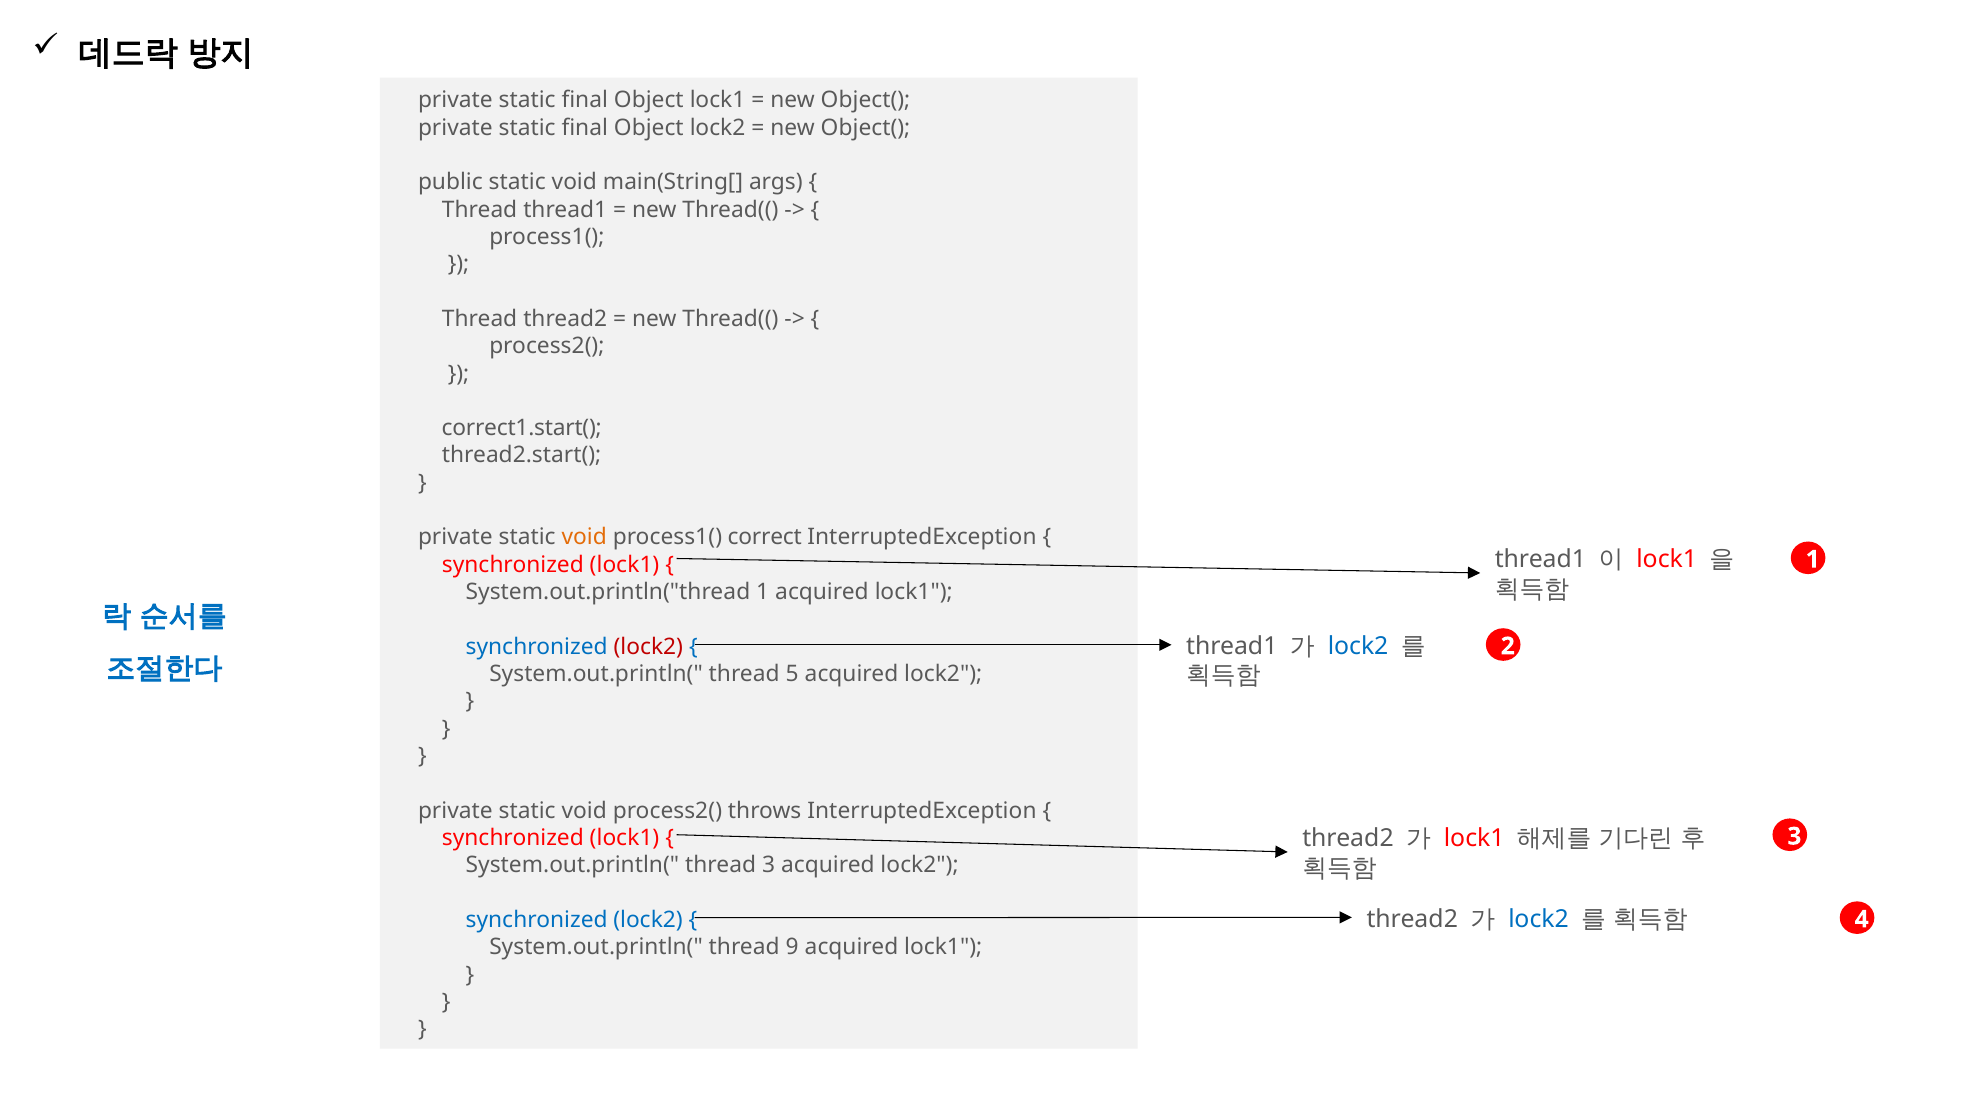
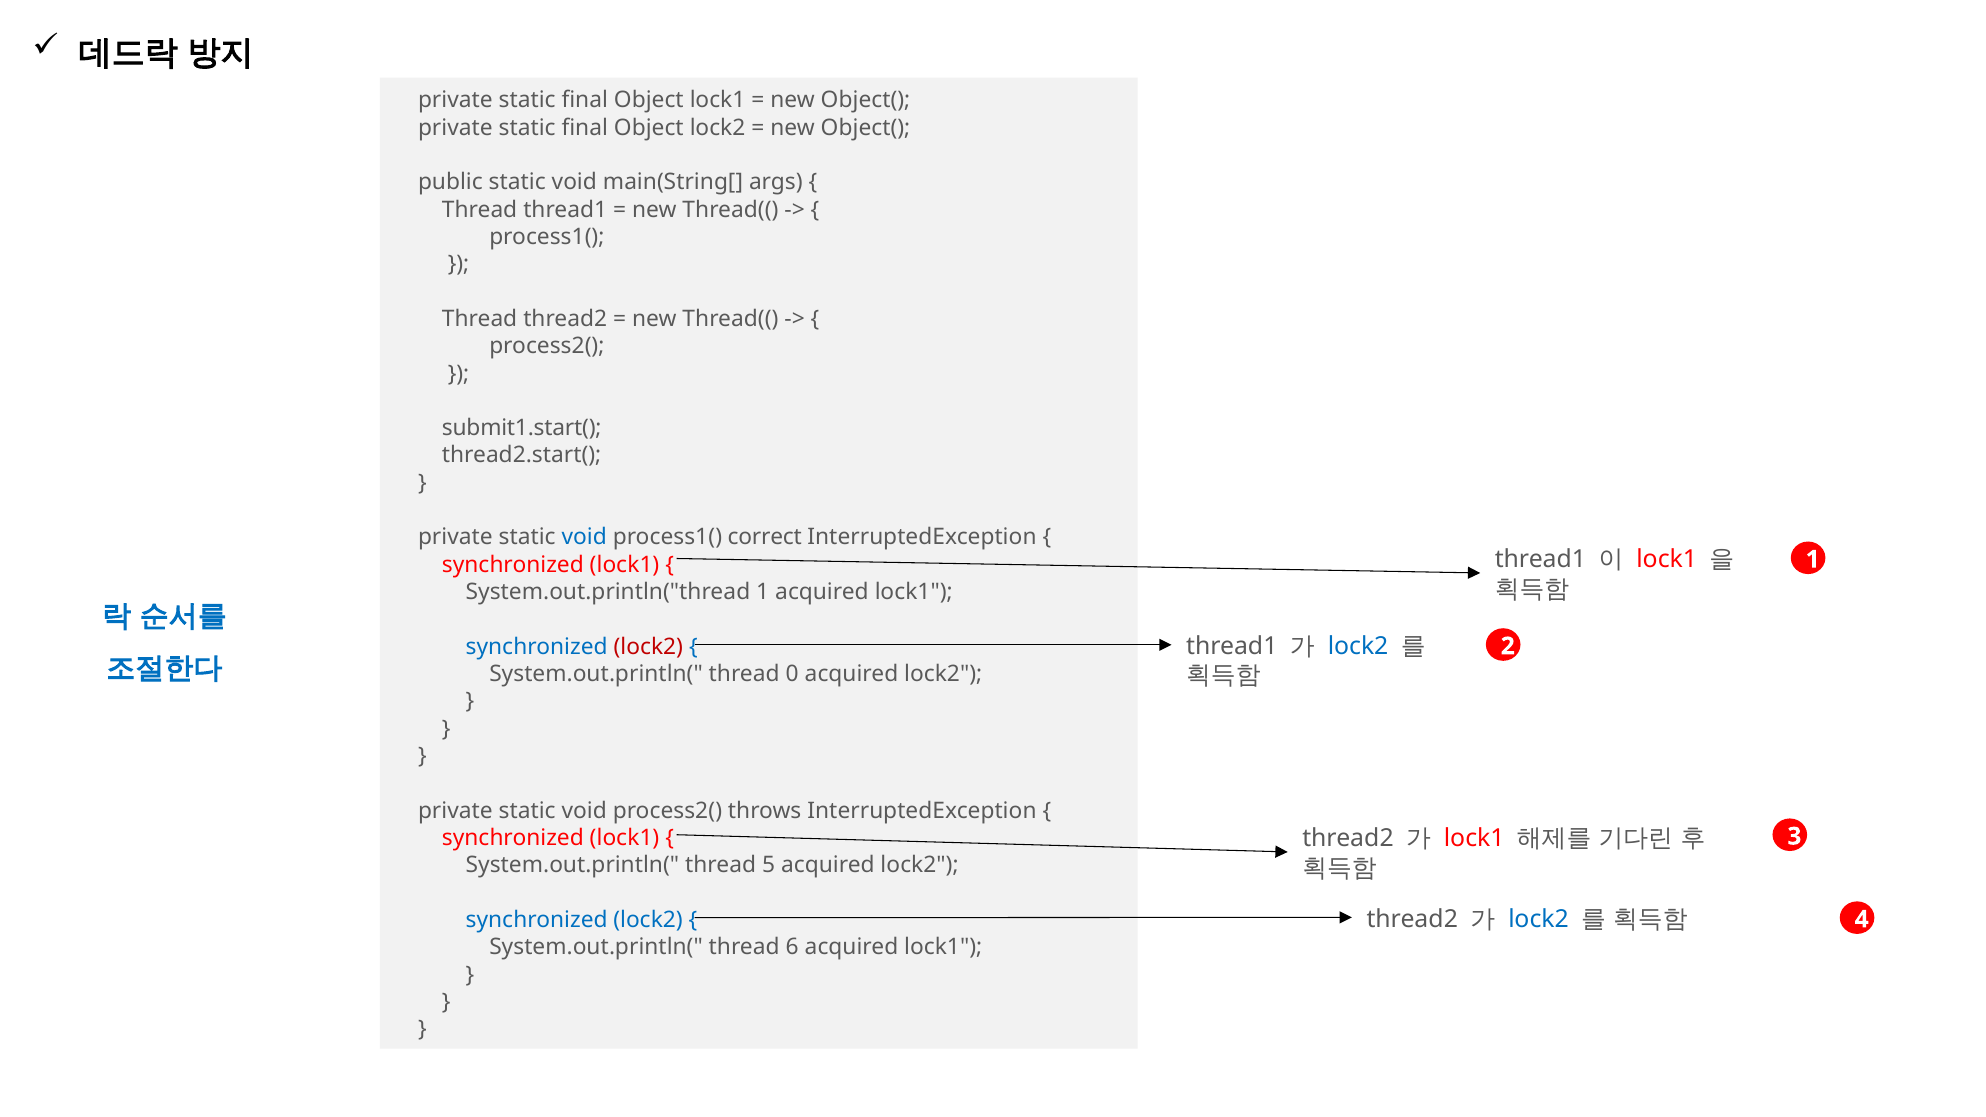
correct1.start(: correct1.start( -> submit1.start(
void at (584, 538) colour: orange -> blue
5: 5 -> 0
thread 3: 3 -> 5
9: 9 -> 6
